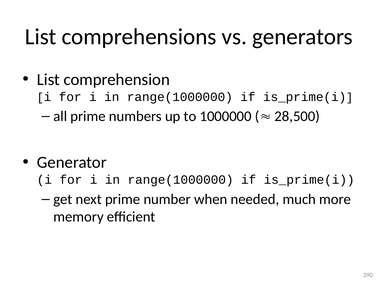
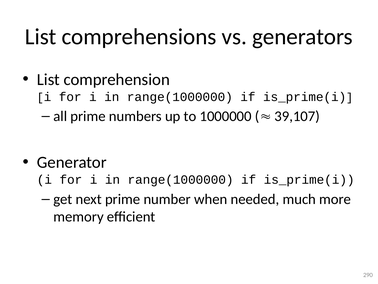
28,500: 28,500 -> 39,107
